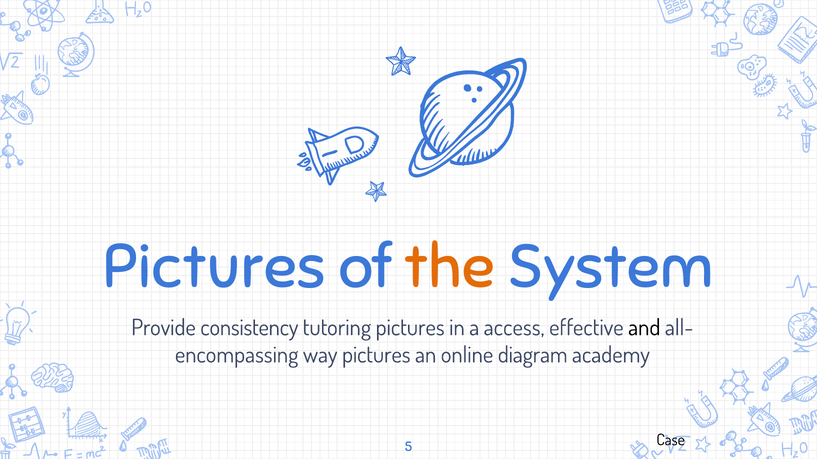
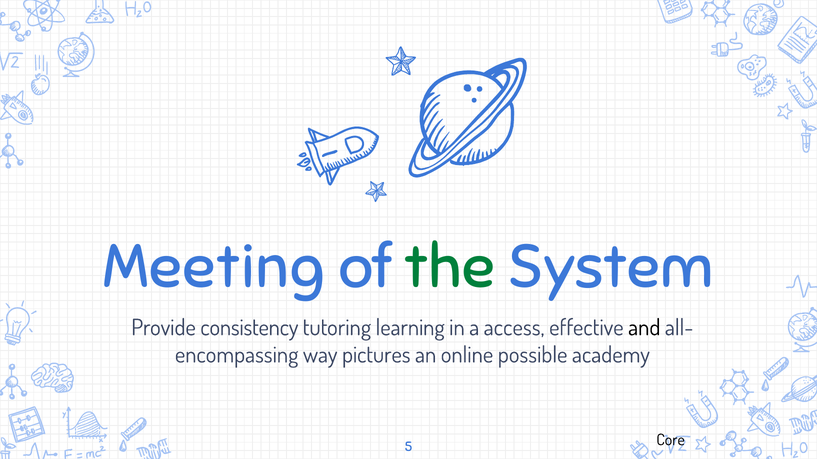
Pictures at (214, 267): Pictures -> Meeting
the colour: orange -> green
tutoring pictures: pictures -> learning
diagram: diagram -> possible
Case: Case -> Core
